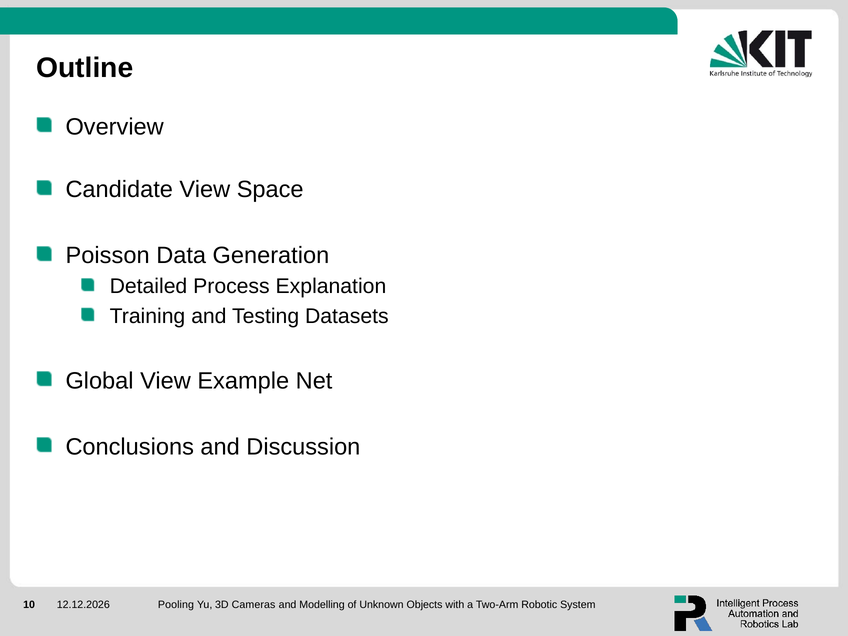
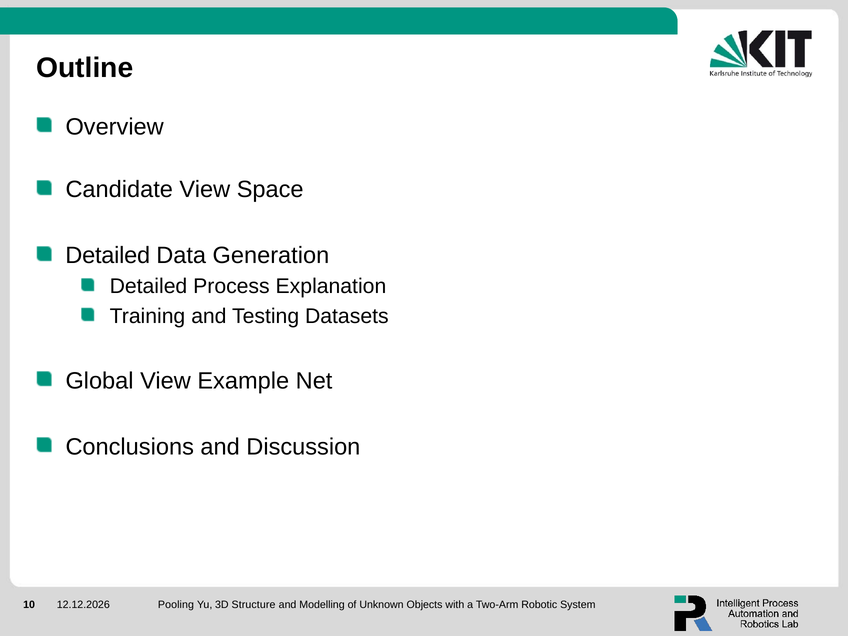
Poisson at (108, 256): Poisson -> Detailed
Cameras: Cameras -> Structure
